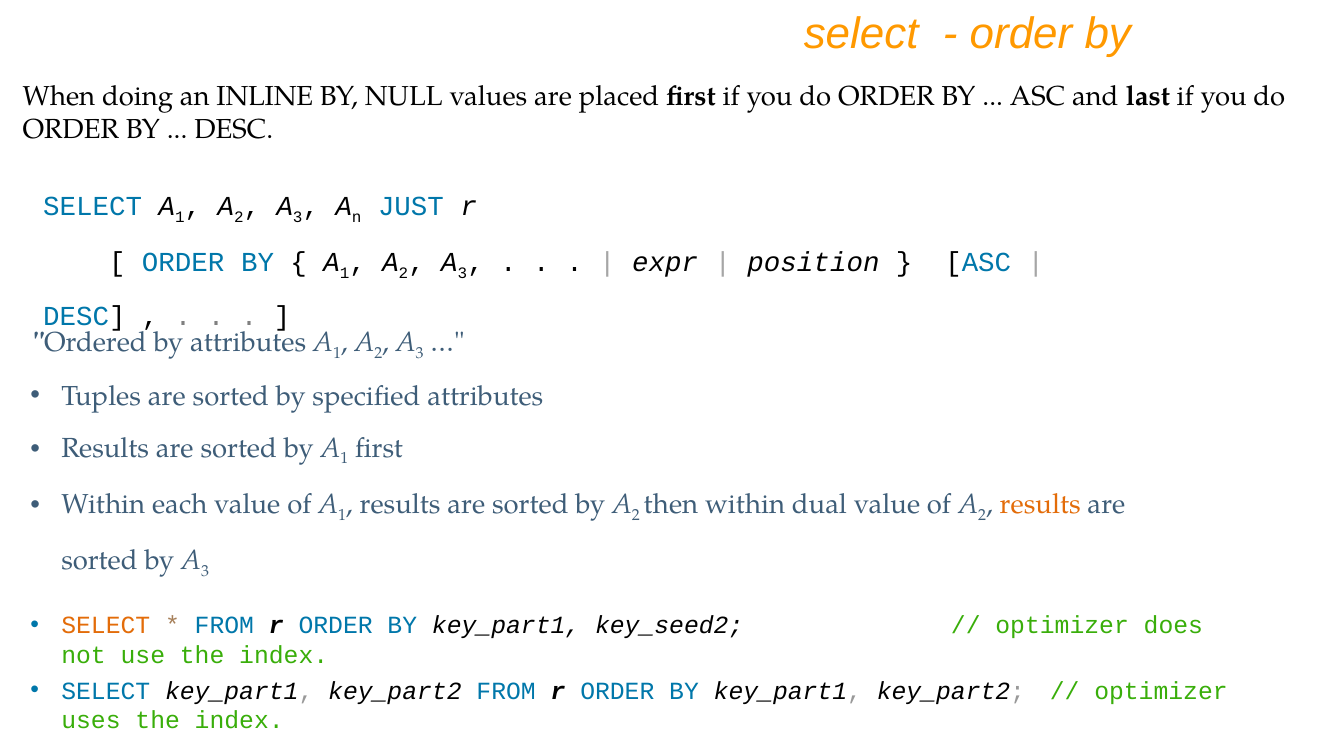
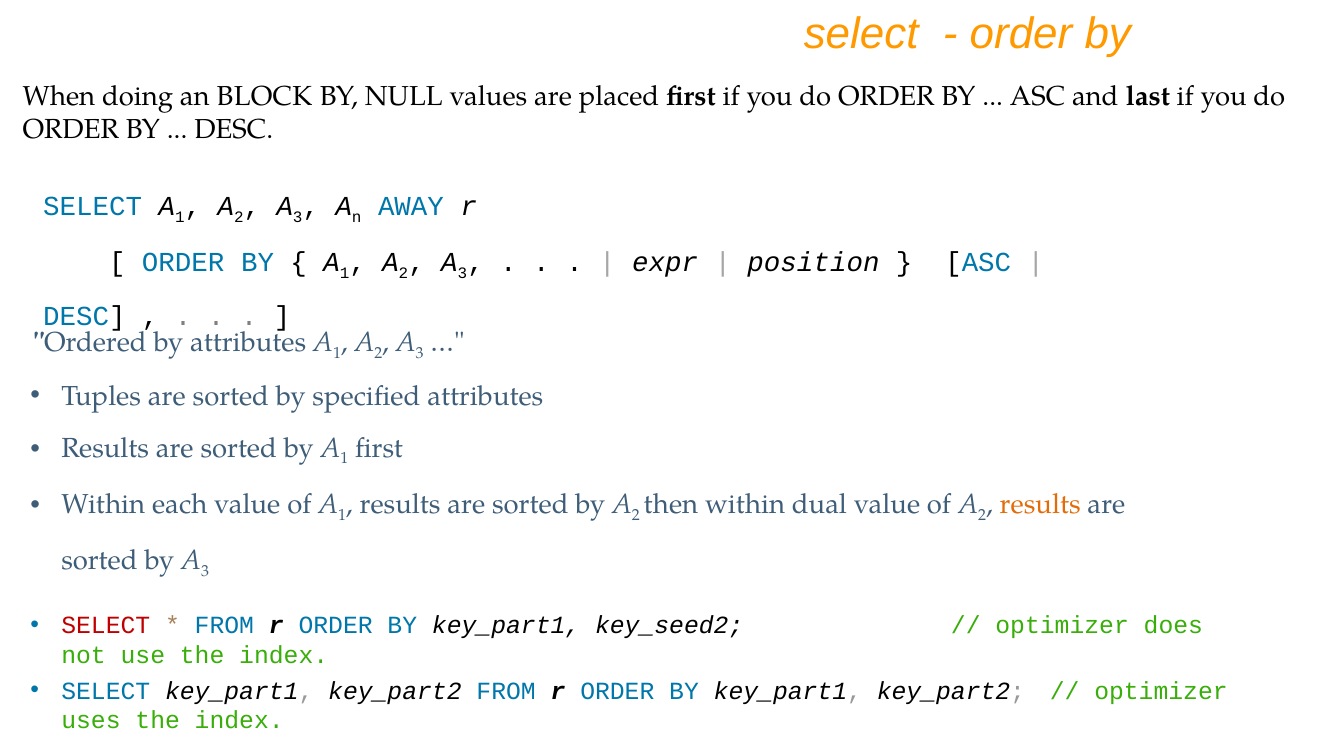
INLINE: INLINE -> BLOCK
JUST: JUST -> AWAY
SELECT at (106, 626) colour: orange -> red
